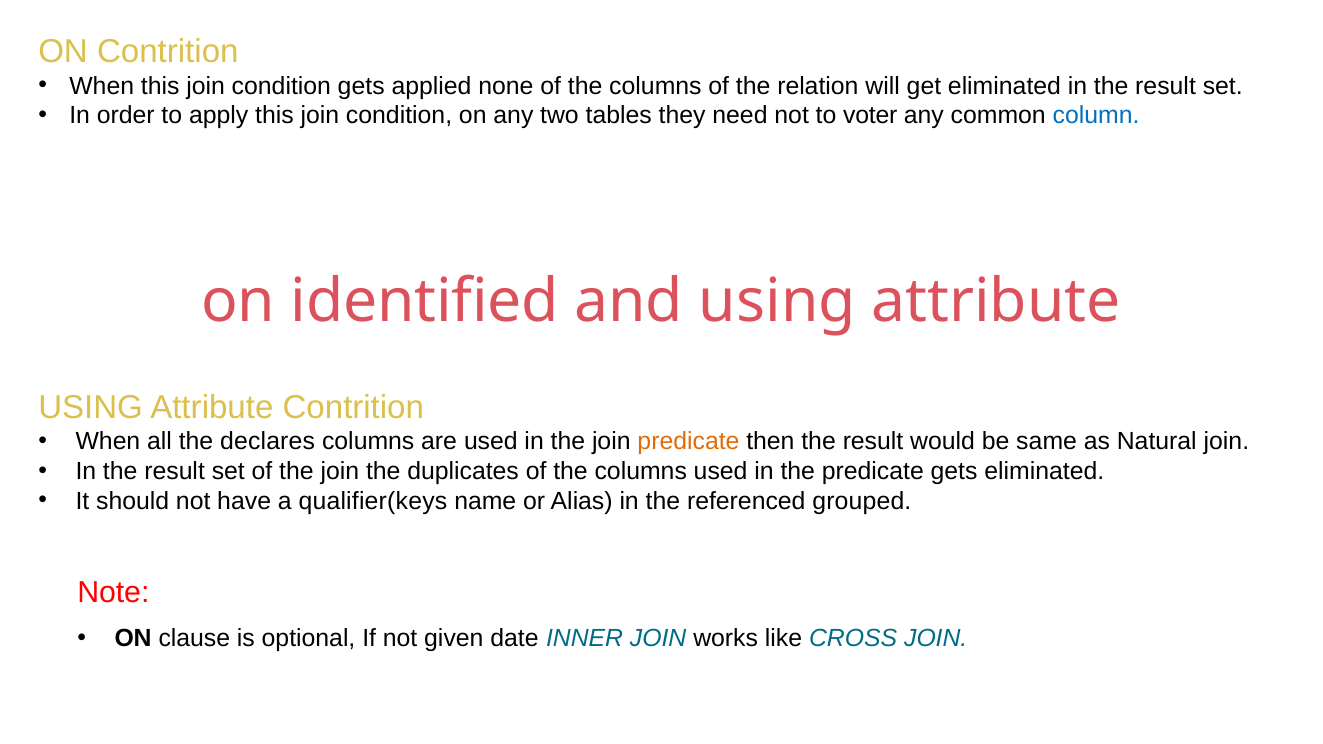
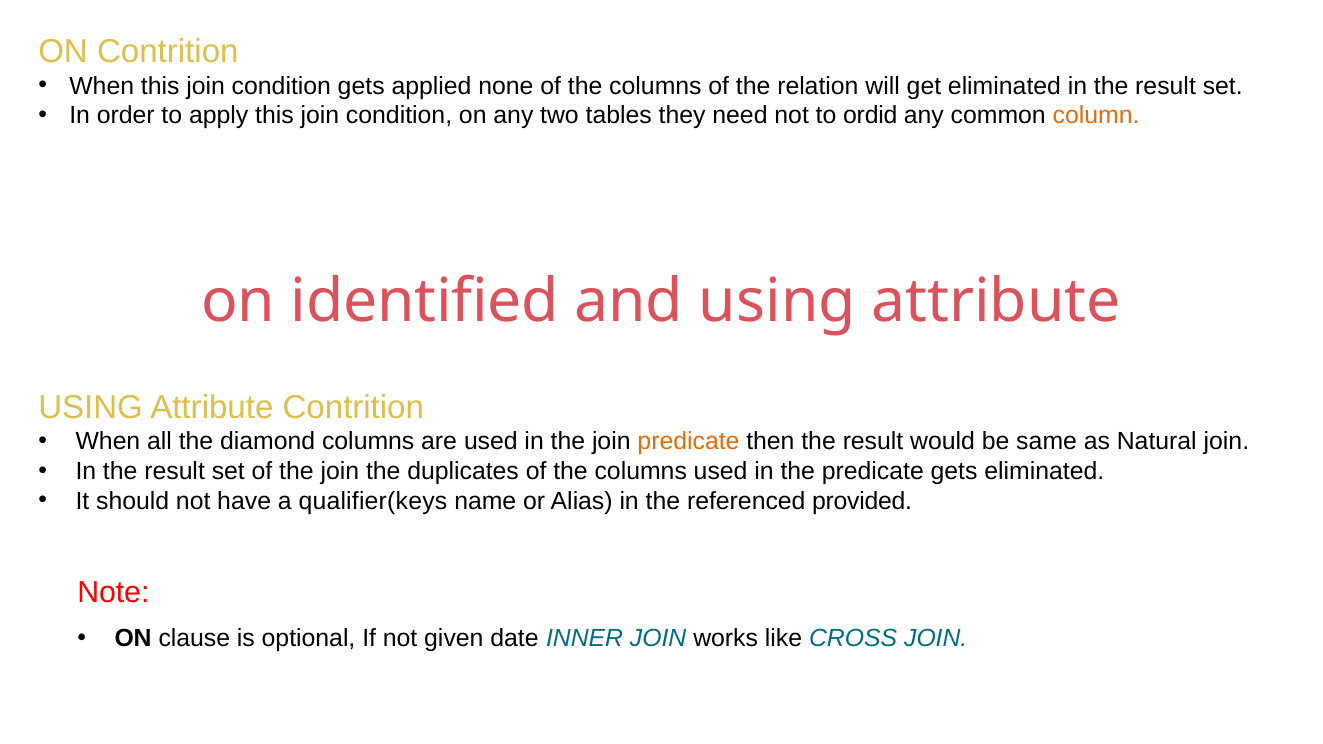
voter: voter -> ordid
column colour: blue -> orange
declares: declares -> diamond
grouped: grouped -> provided
